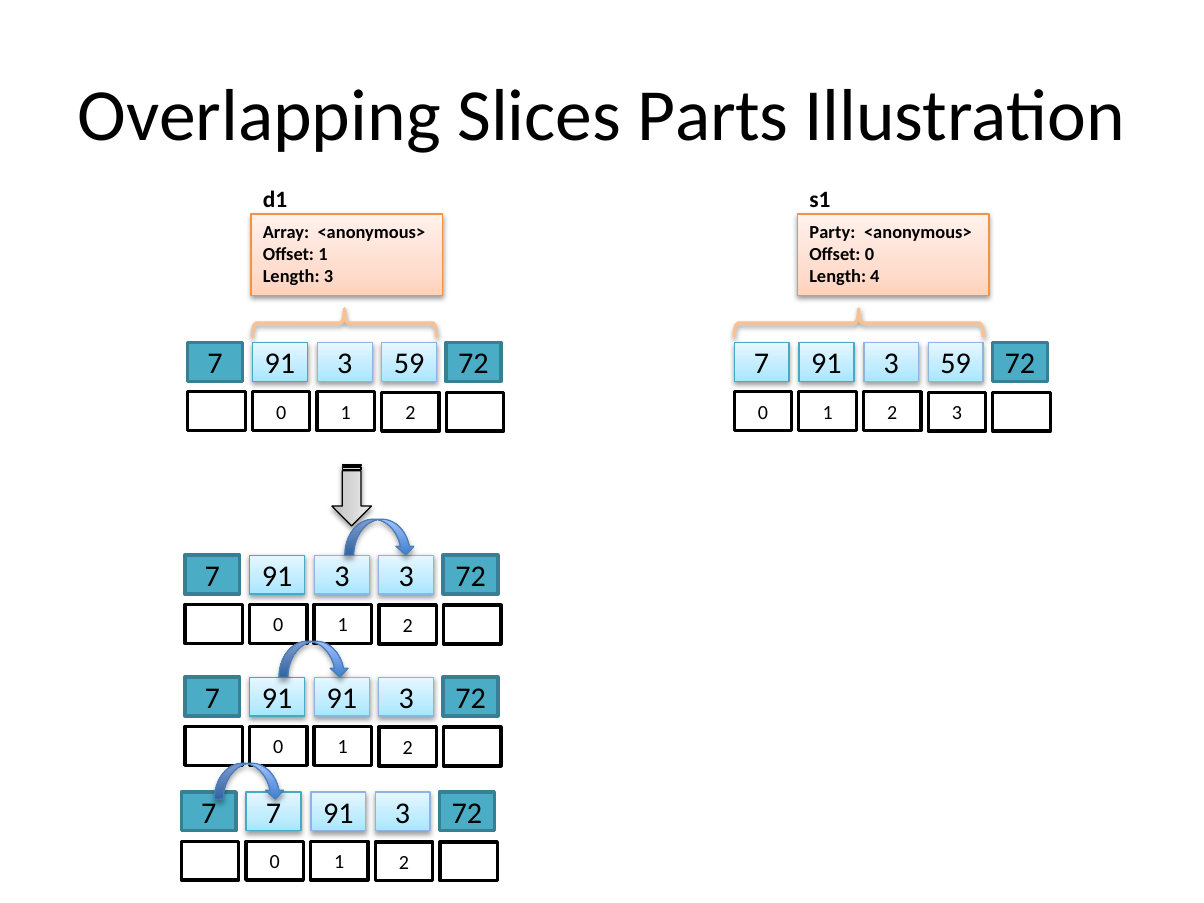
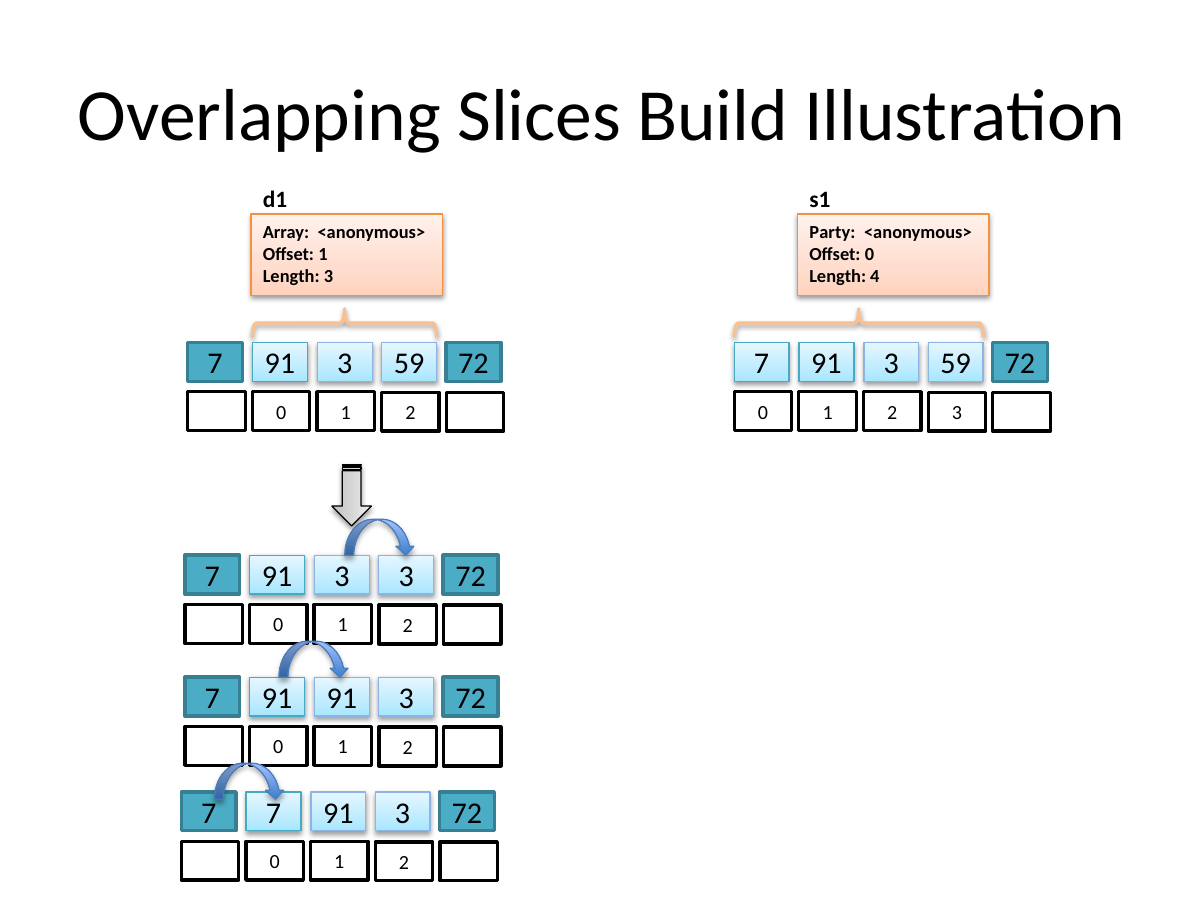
Parts: Parts -> Build
